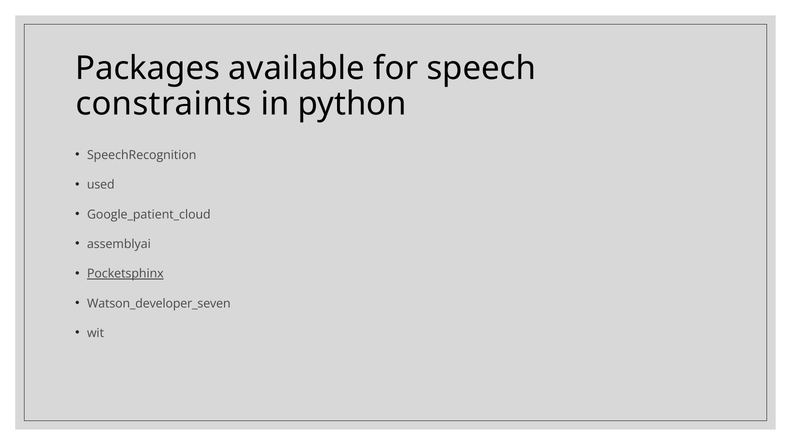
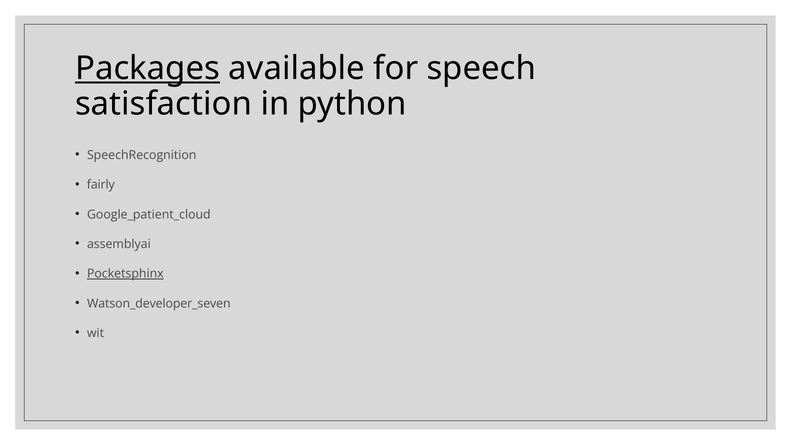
Packages underline: none -> present
constraints: constraints -> satisfaction
used: used -> fairly
